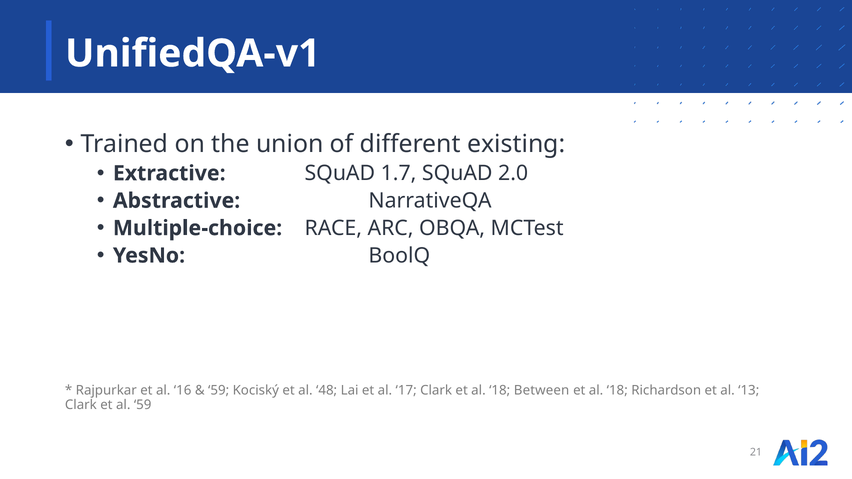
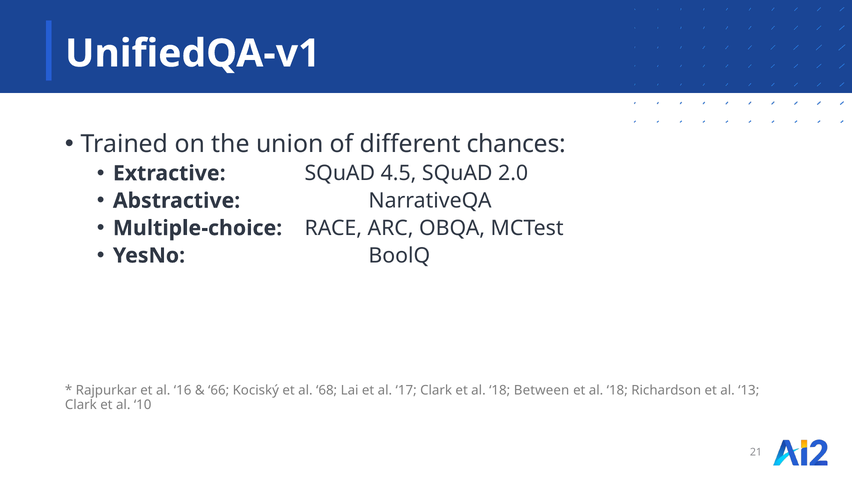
existing: existing -> chances
1.7: 1.7 -> 4.5
59 at (219, 390): 59 -> 66
48: 48 -> 68
al 59: 59 -> 10
